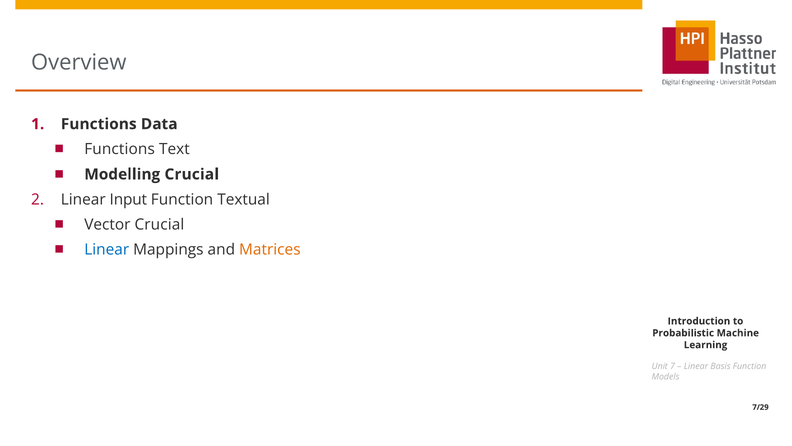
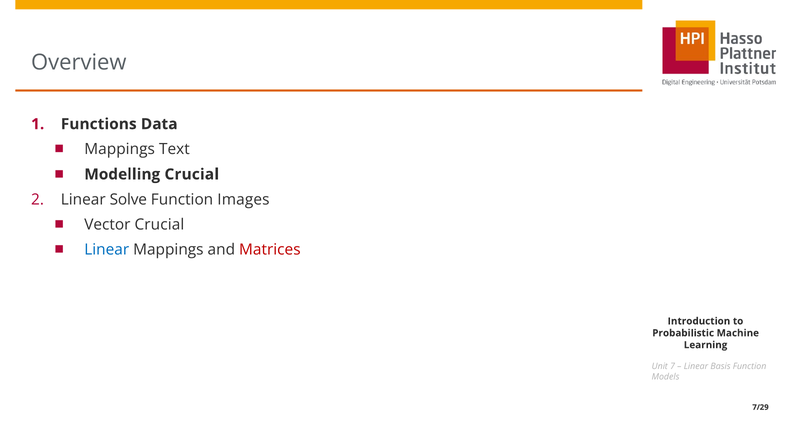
Functions at (120, 149): Functions -> Mappings
Input: Input -> Solve
Textual: Textual -> Images
Matrices colour: orange -> red
